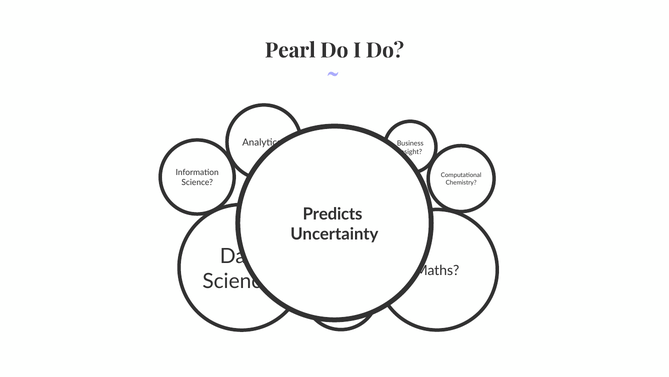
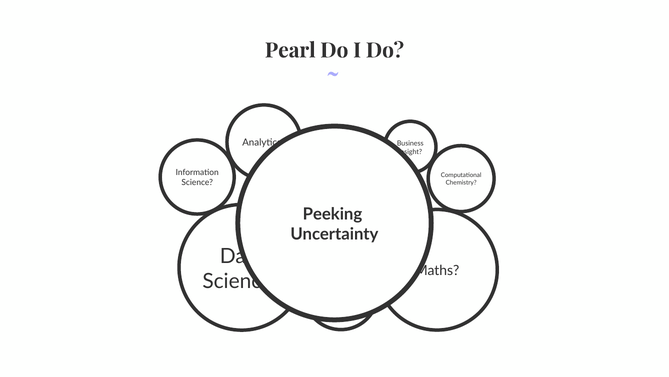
Predicts: Predicts -> Peeking
